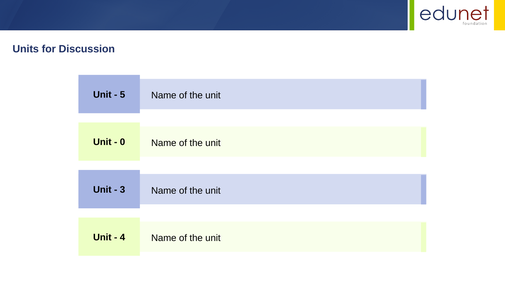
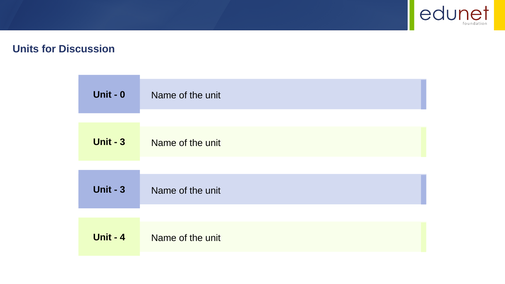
5: 5 -> 0
0 at (123, 142): 0 -> 3
